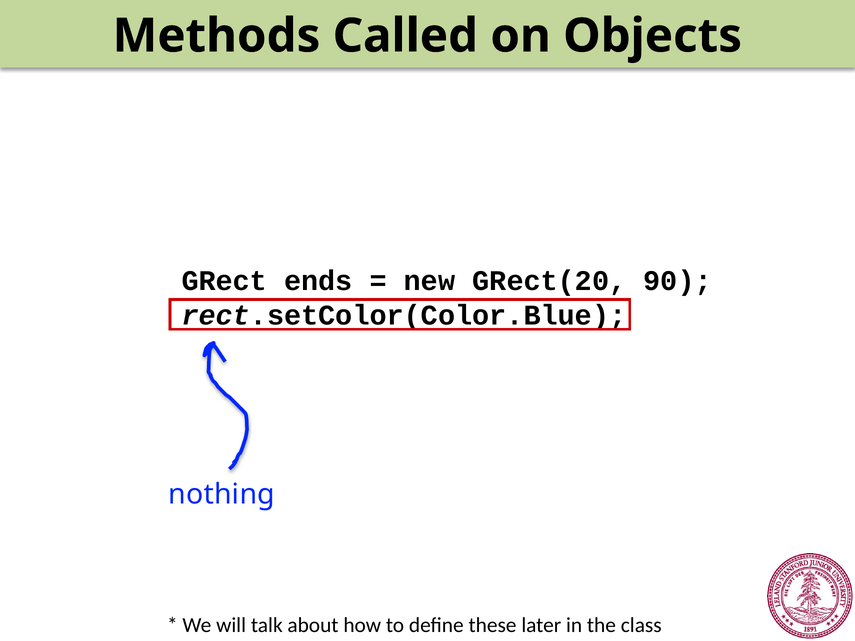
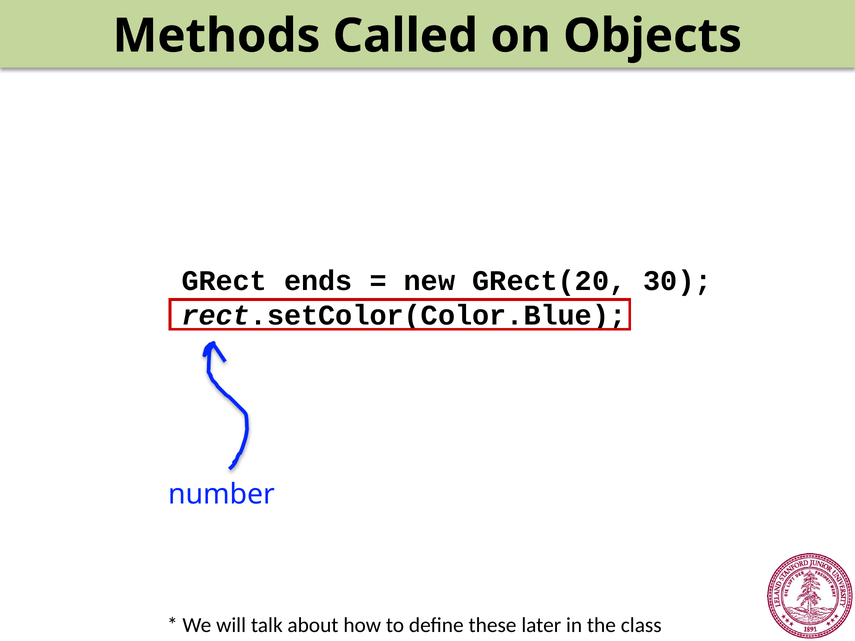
90: 90 -> 30
nothing: nothing -> number
